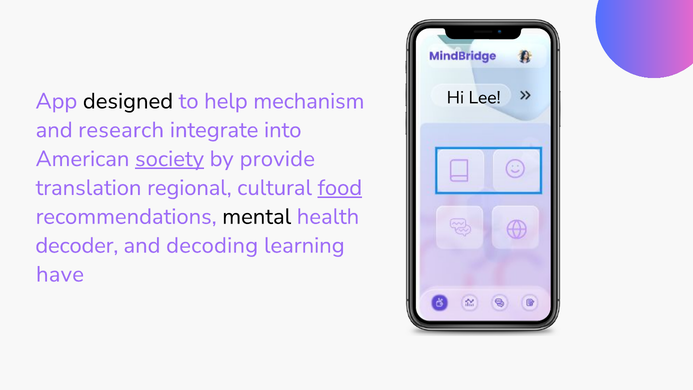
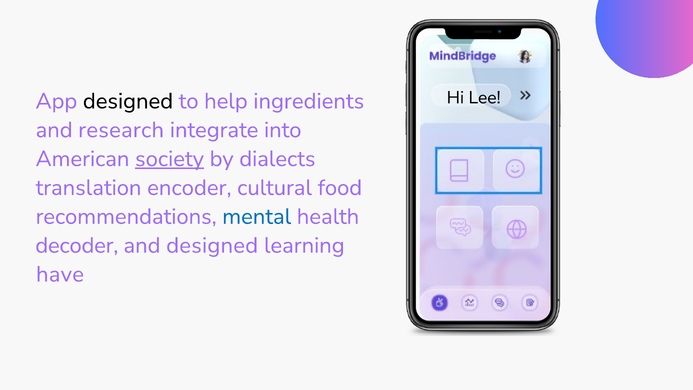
mechanism: mechanism -> ingredients
provide: provide -> dialects
regional: regional -> encoder
food underline: present -> none
mental colour: black -> blue
and decoding: decoding -> designed
